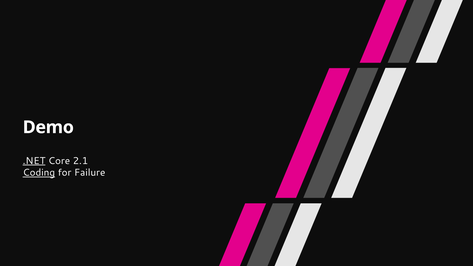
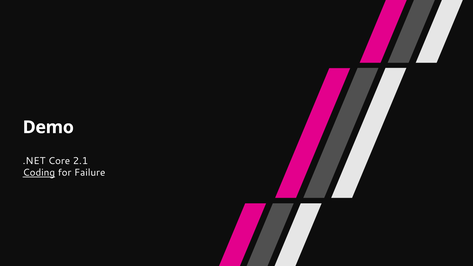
.NET underline: present -> none
